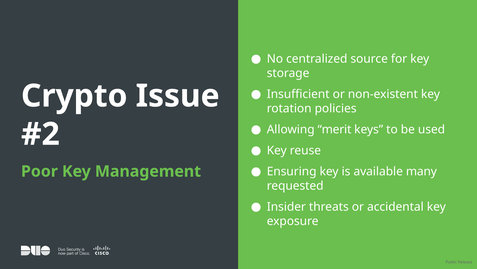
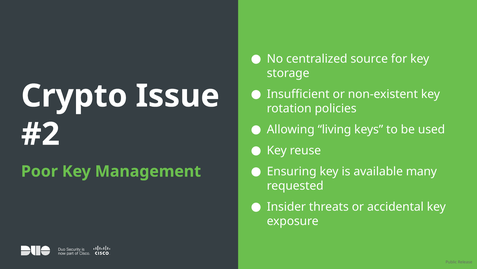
merit: merit -> living
